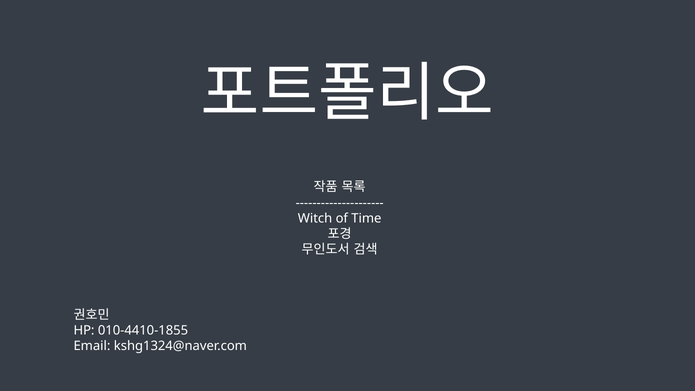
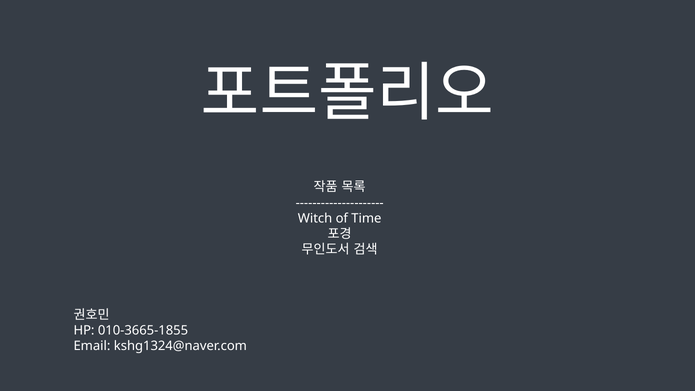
010-4410-1855: 010-4410-1855 -> 010-3665-1855
